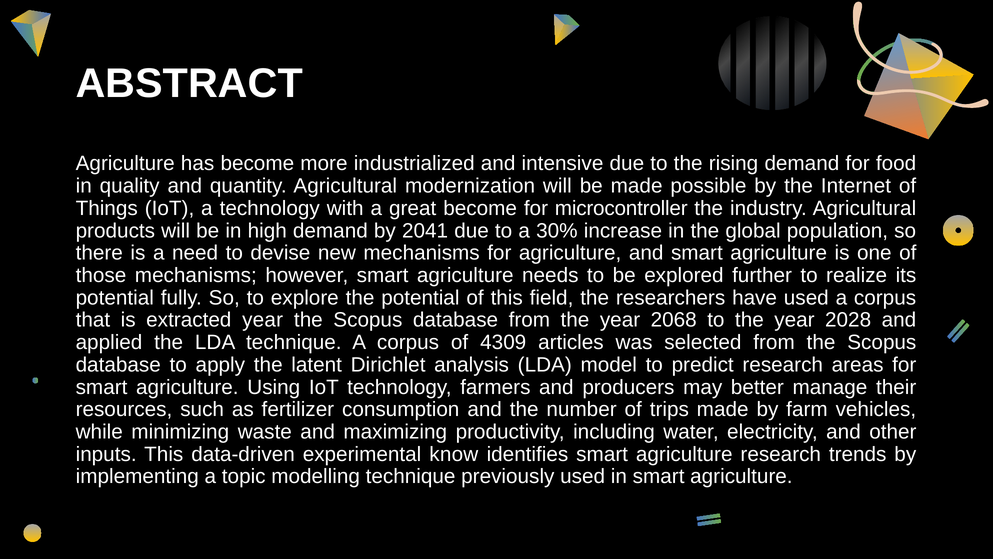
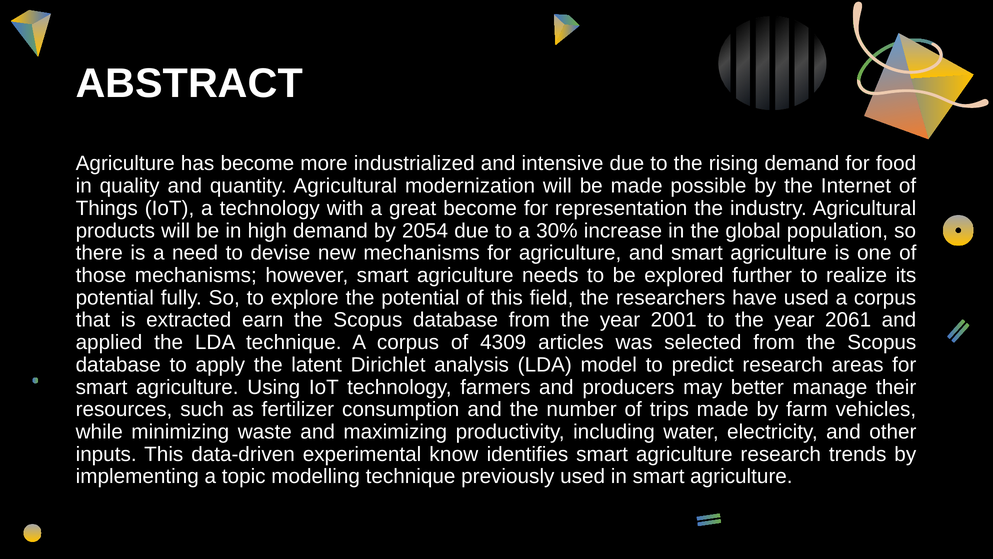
microcontroller: microcontroller -> representation
2041: 2041 -> 2054
extracted year: year -> earn
2068: 2068 -> 2001
2028: 2028 -> 2061
